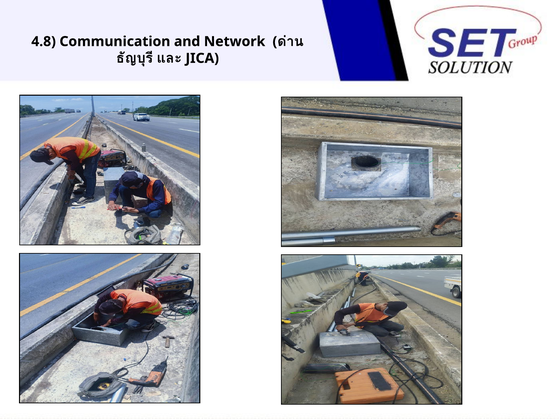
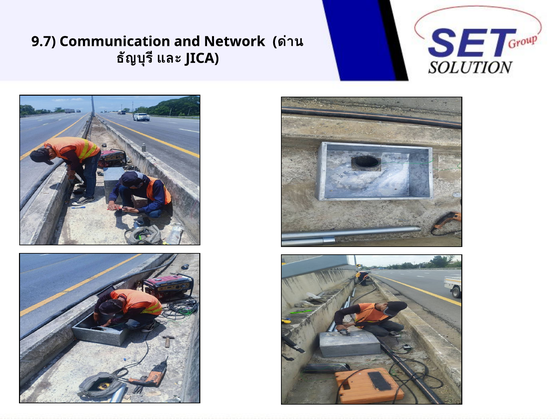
4.8: 4.8 -> 9.7
